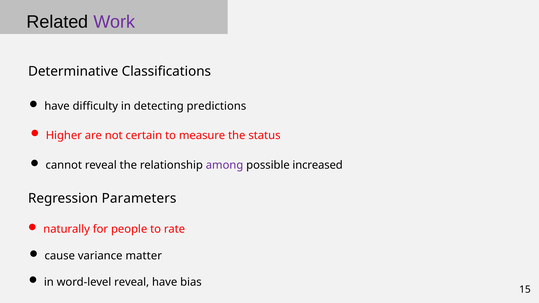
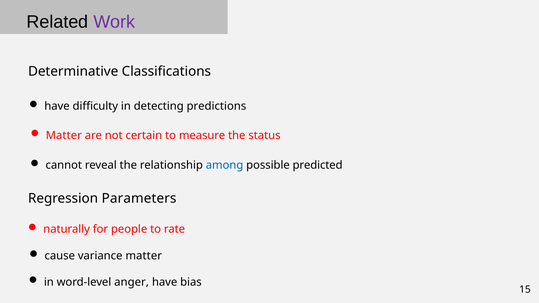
Higher at (64, 135): Higher -> Matter
among colour: purple -> blue
increased: increased -> predicted
word-level reveal: reveal -> anger
